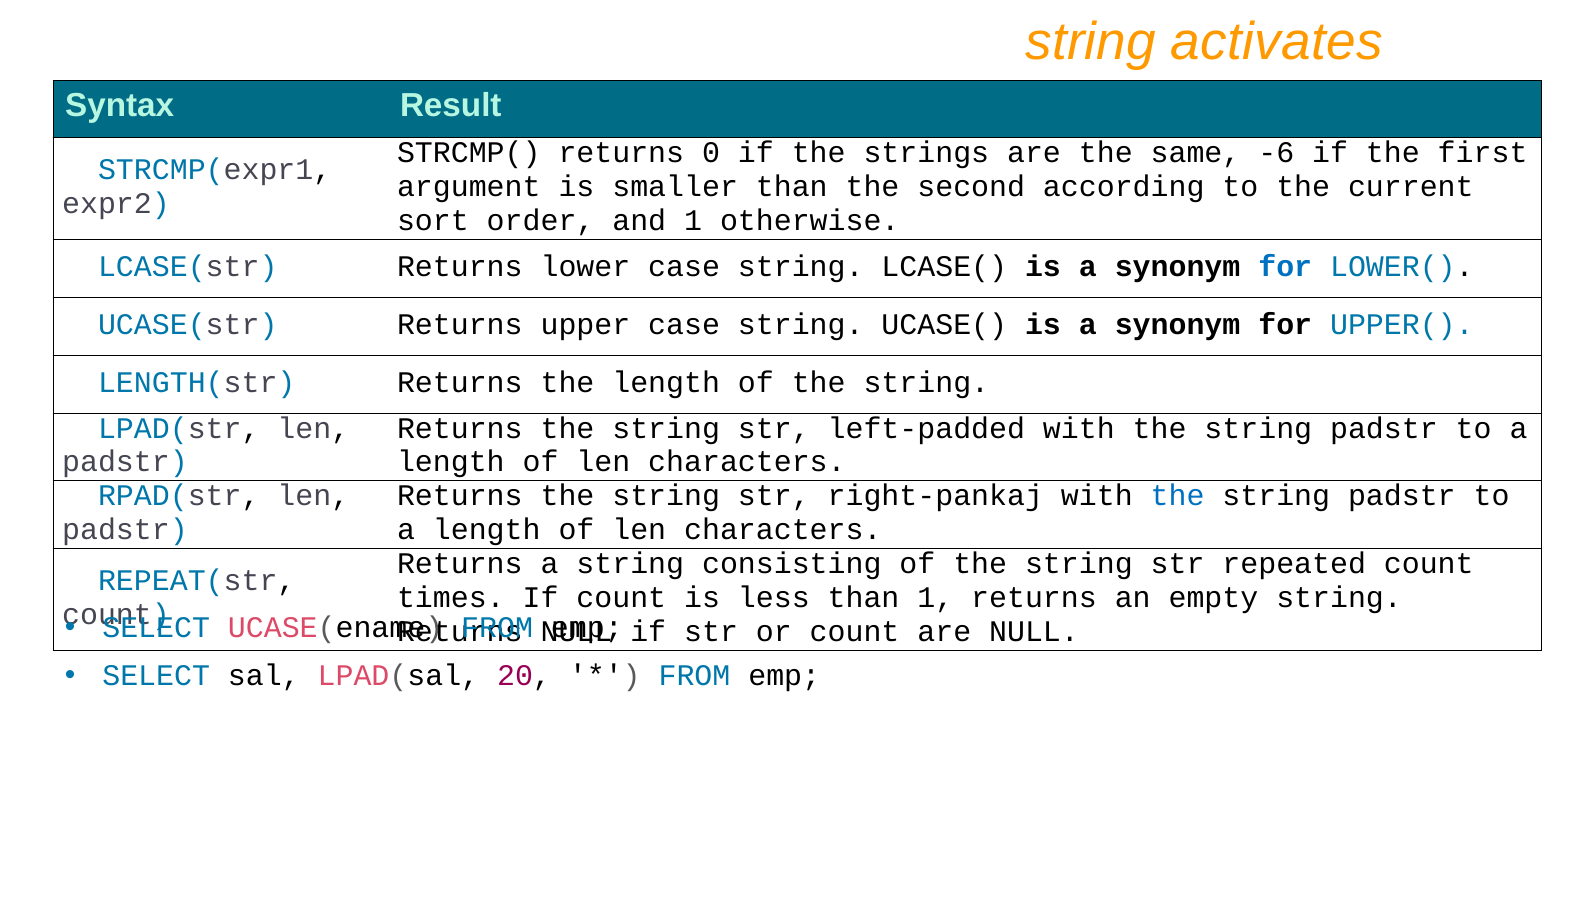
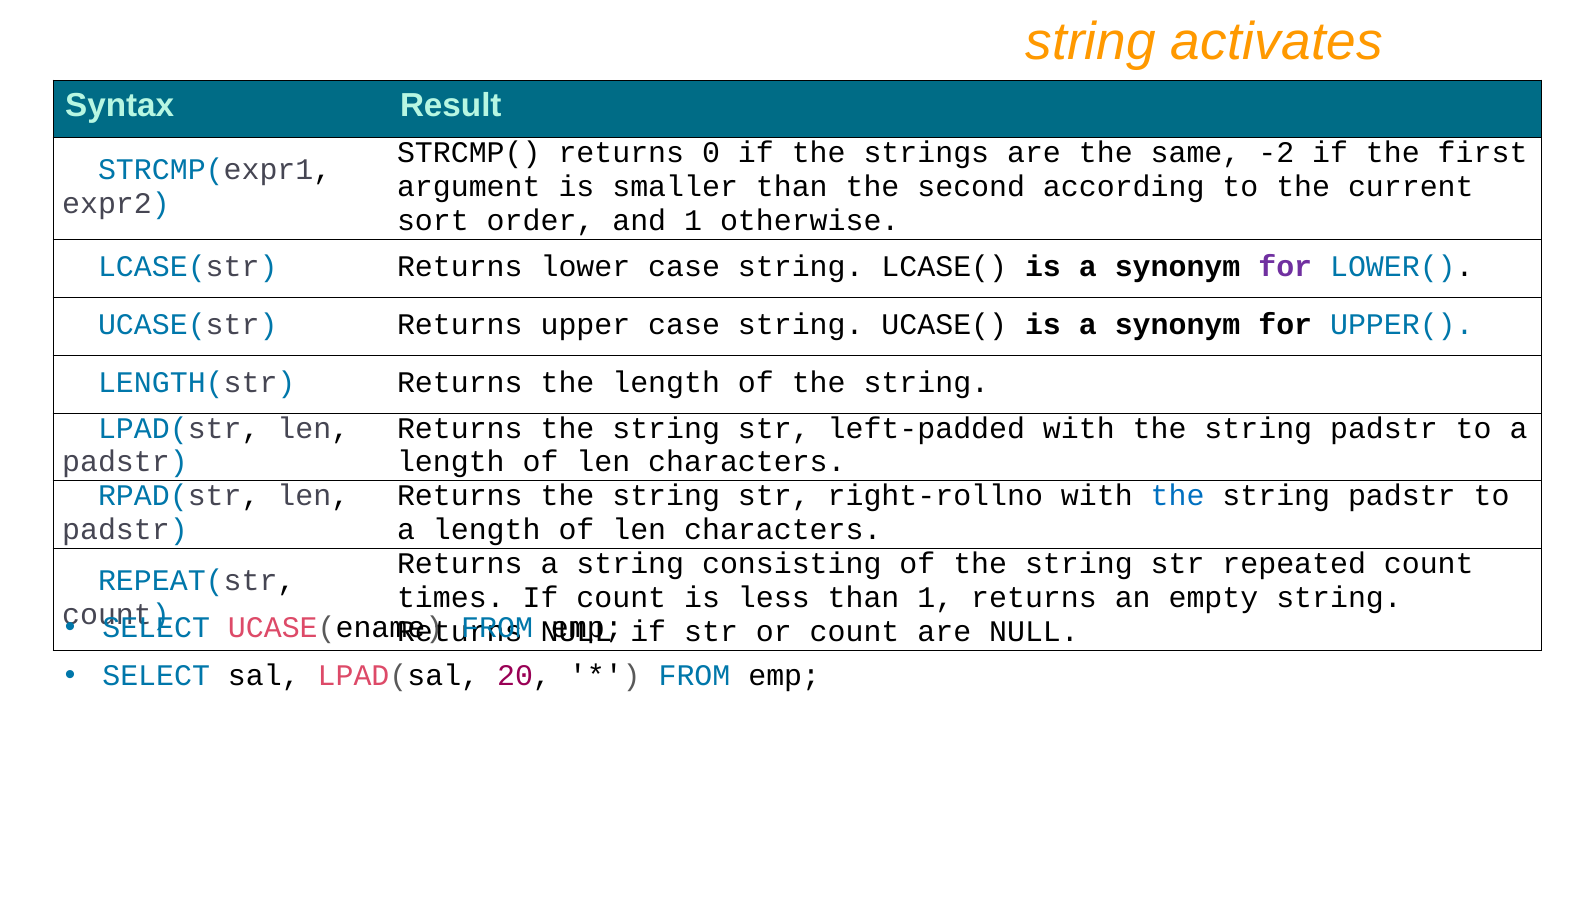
-6: -6 -> -2
for at (1285, 267) colour: blue -> purple
right-pankaj: right-pankaj -> right-rollno
